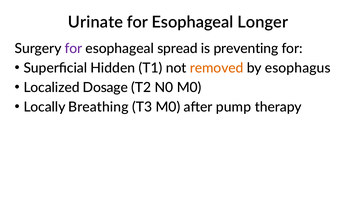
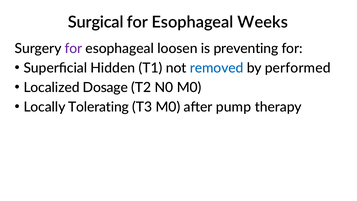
Urinate: Urinate -> Surgical
Longer: Longer -> Weeks
spread: spread -> loosen
removed colour: orange -> blue
esophagus: esophagus -> performed
Breathing: Breathing -> Tolerating
